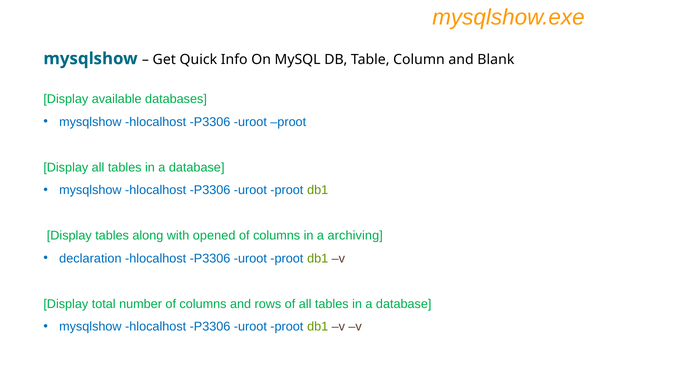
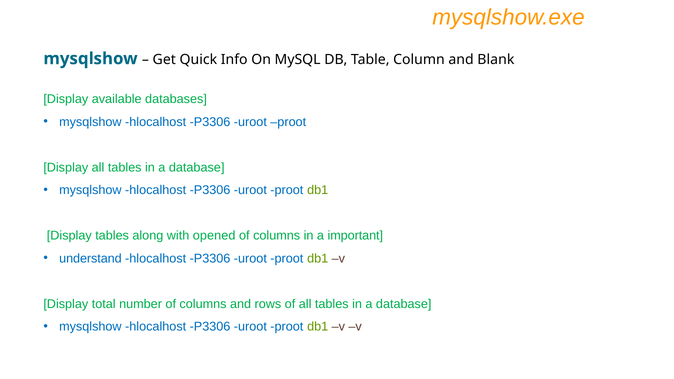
archiving: archiving -> important
declaration: declaration -> understand
